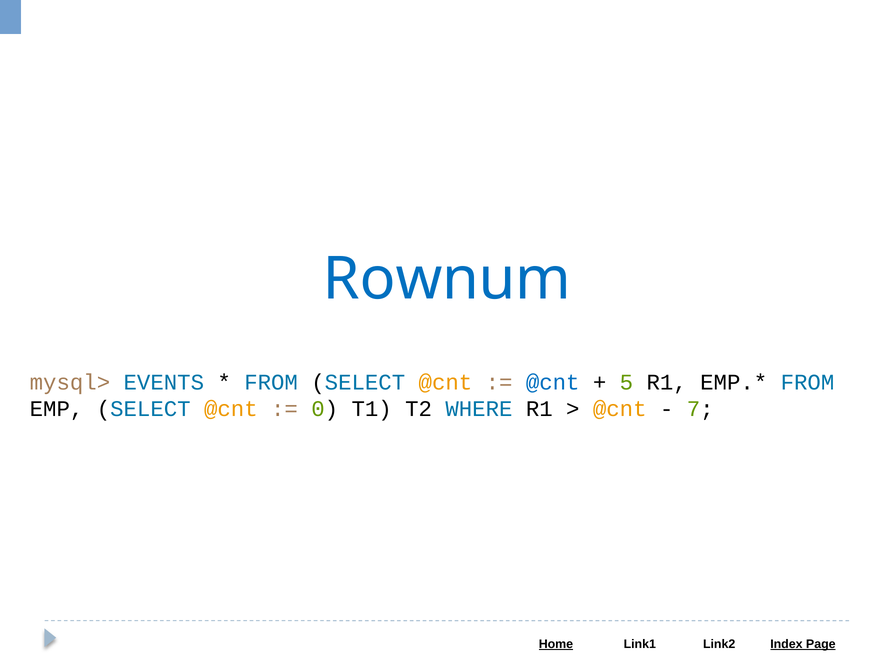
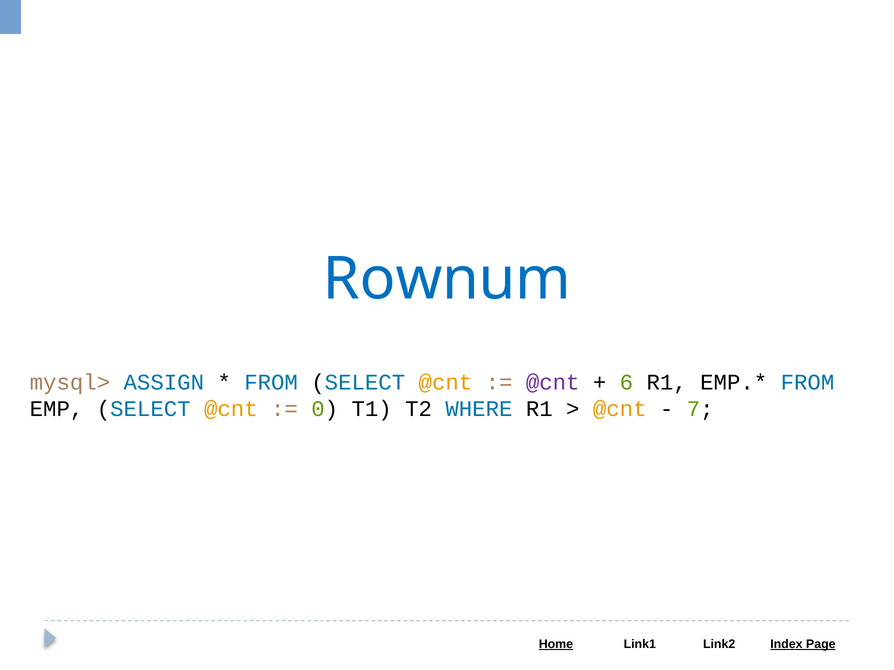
EVENTS: EVENTS -> ASSIGN
@cnt at (553, 383) colour: blue -> purple
5: 5 -> 6
